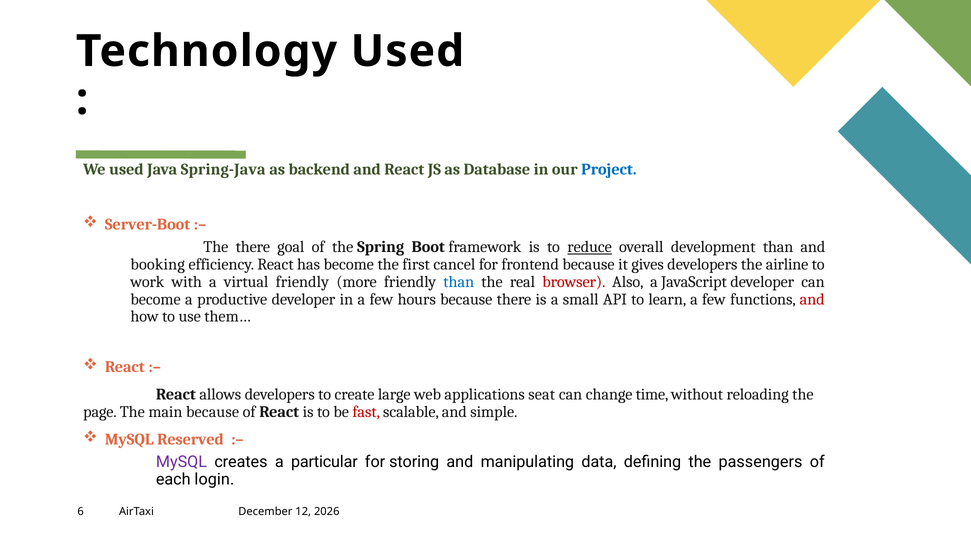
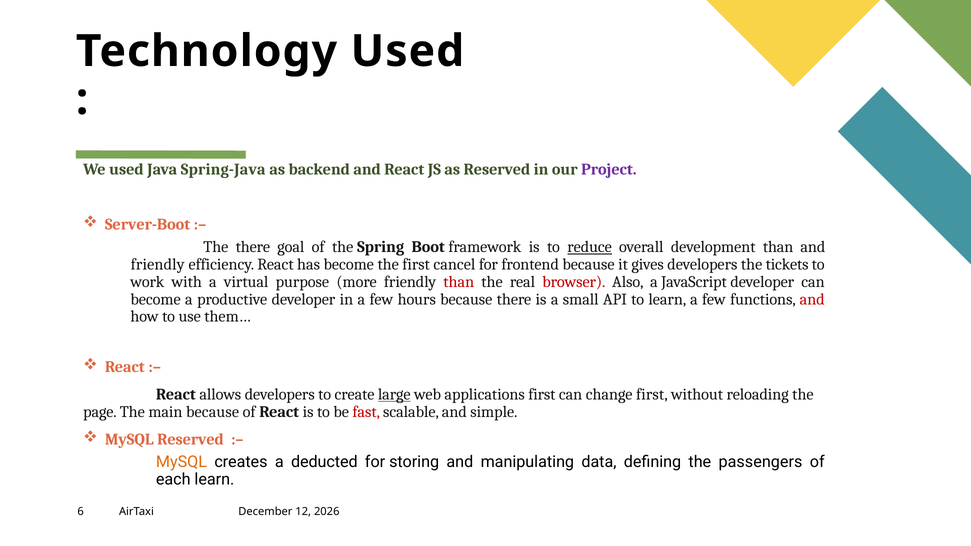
as Database: Database -> Reserved
Project colour: blue -> purple
booking at (158, 264): booking -> friendly
airline: airline -> tickets
virtual friendly: friendly -> purpose
than at (459, 282) colour: blue -> red
large underline: none -> present
applications seat: seat -> first
change time: time -> first
MySQL at (181, 462) colour: purple -> orange
particular: particular -> deducted
each login: login -> learn
